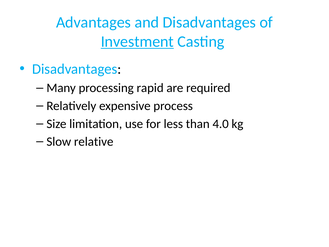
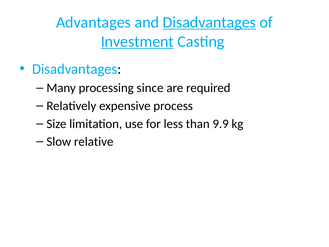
Disadvantages at (209, 22) underline: none -> present
rapid: rapid -> since
4.0: 4.0 -> 9.9
